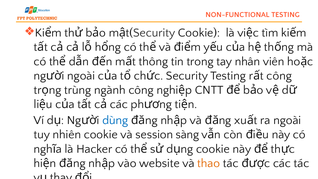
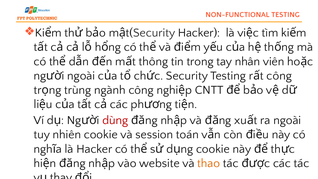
Security Cookie: Cookie -> Hacker
dùng colour: blue -> red
sàng: sàng -> toán
